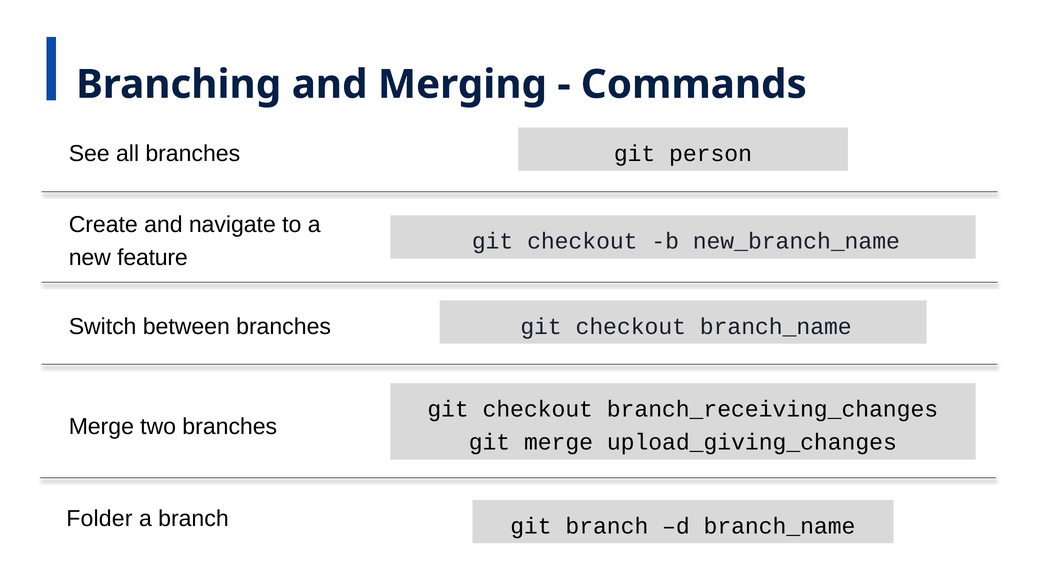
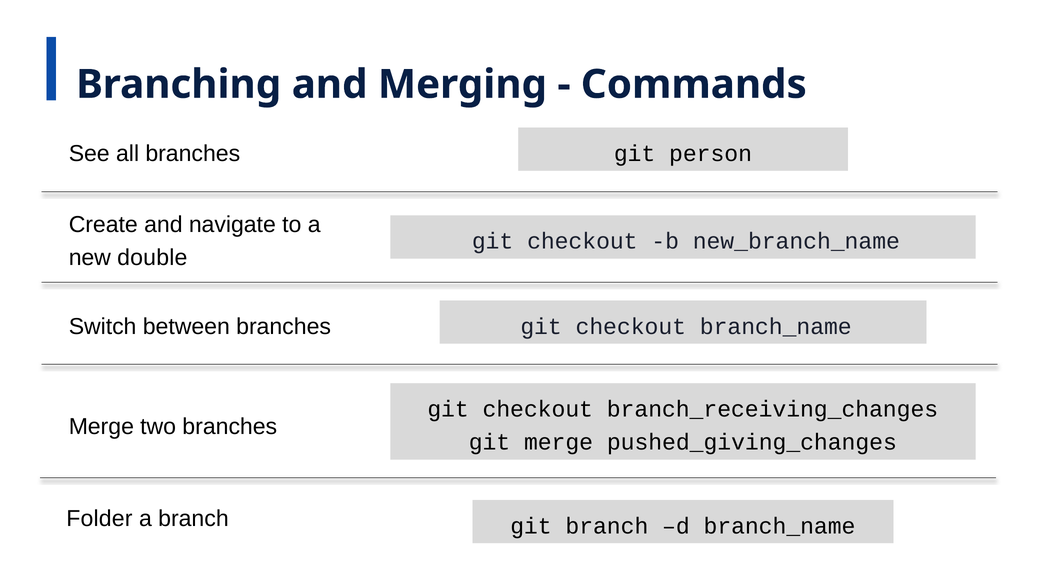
feature: feature -> double
upload_giving_changes: upload_giving_changes -> pushed_giving_changes
